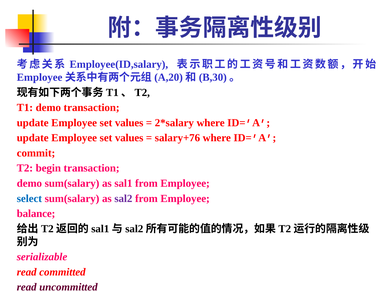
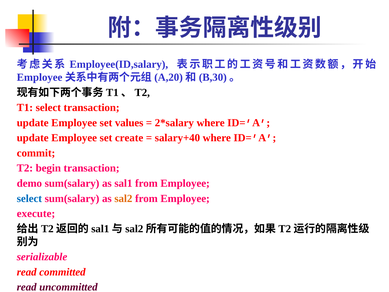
T1 demo: demo -> select
values at (129, 138): values -> create
salary+76: salary+76 -> salary+40
sal2 colour: purple -> orange
balance: balance -> execute
